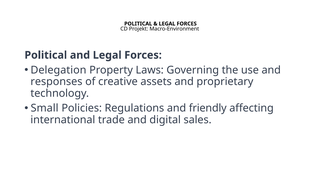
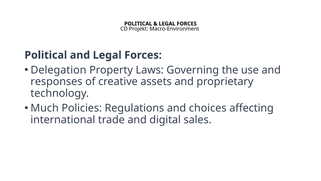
Small: Small -> Much
friendly: friendly -> choices
